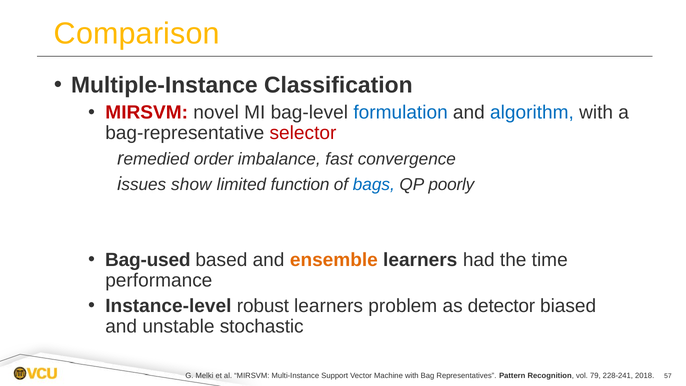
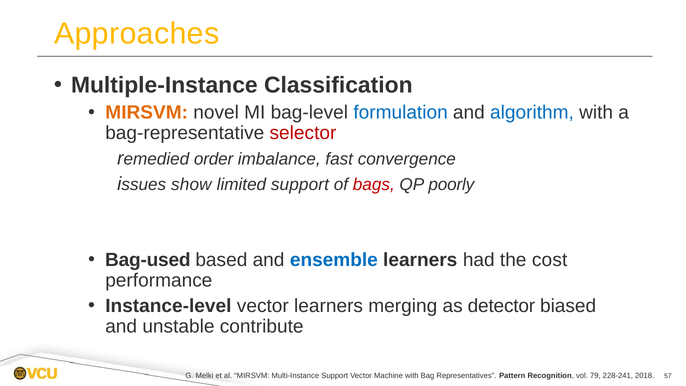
Comparison: Comparison -> Approaches
MIRSVM at (147, 112) colour: red -> orange
limited function: function -> support
bags colour: blue -> red
ensemble colour: orange -> blue
time: time -> cost
Instance-level robust: robust -> vector
problem: problem -> merging
stochastic: stochastic -> contribute
